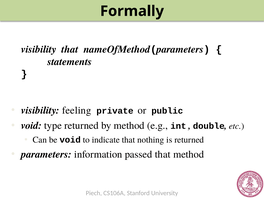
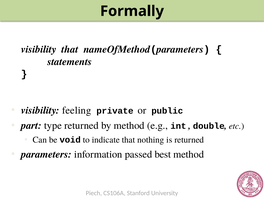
void at (31, 126): void -> part
passed that: that -> best
